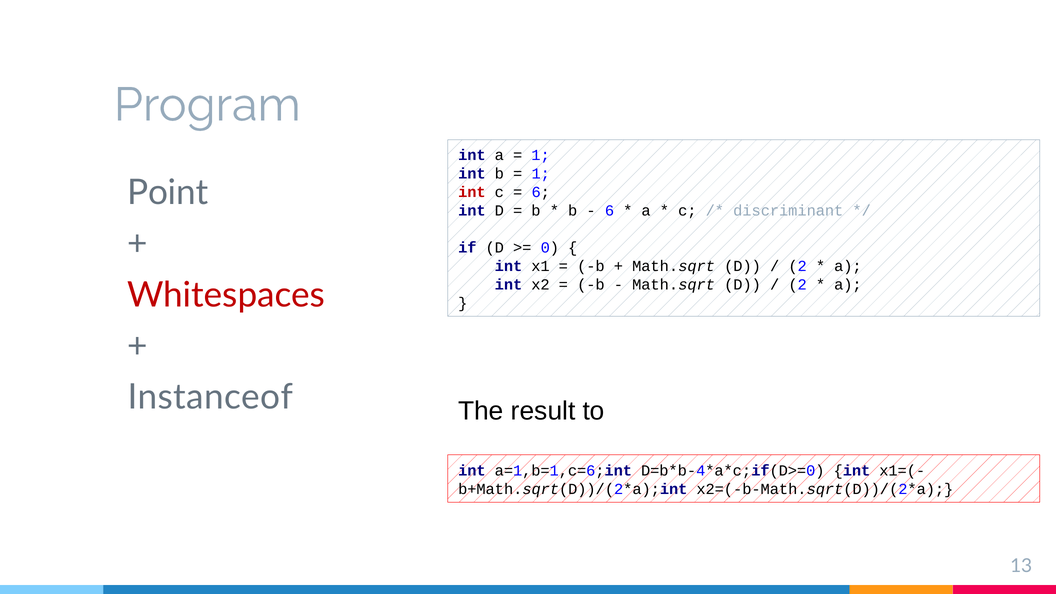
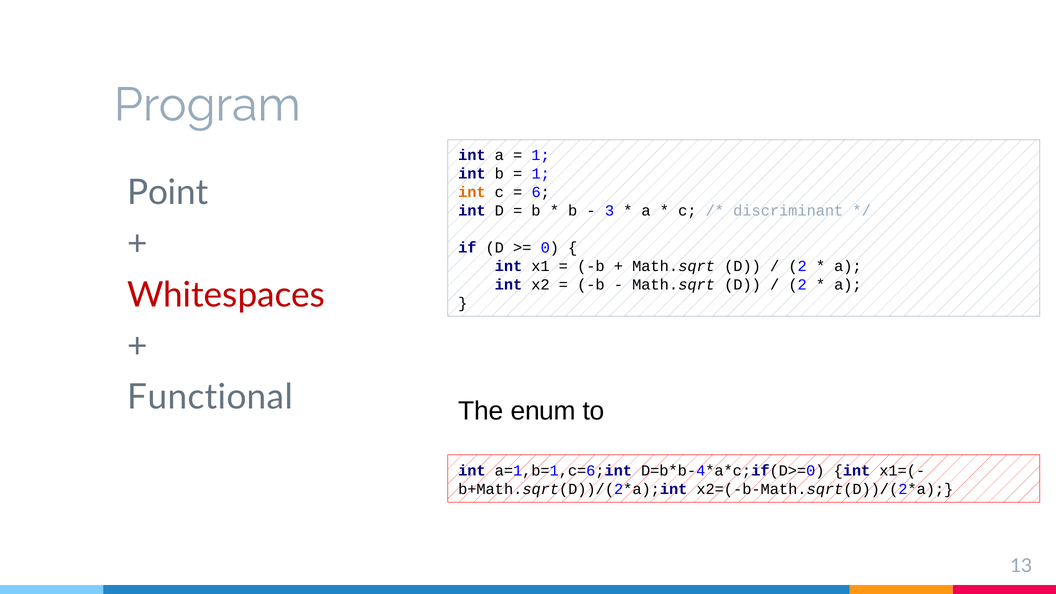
int at (472, 192) colour: red -> orange
6 at (610, 211): 6 -> 3
Instanceof: Instanceof -> Functional
result: result -> enum
